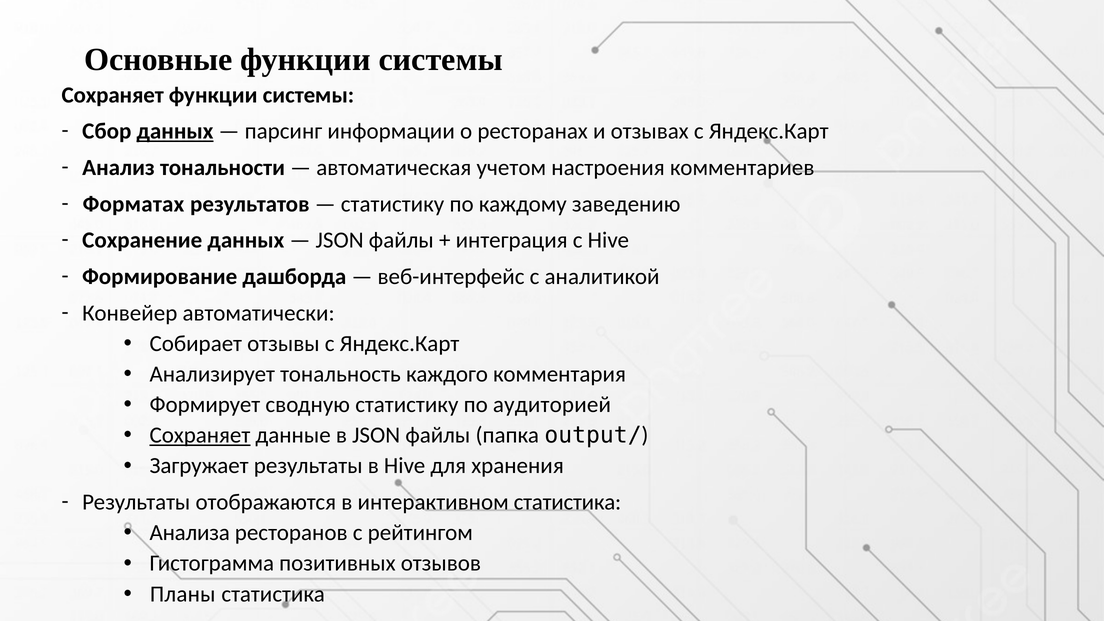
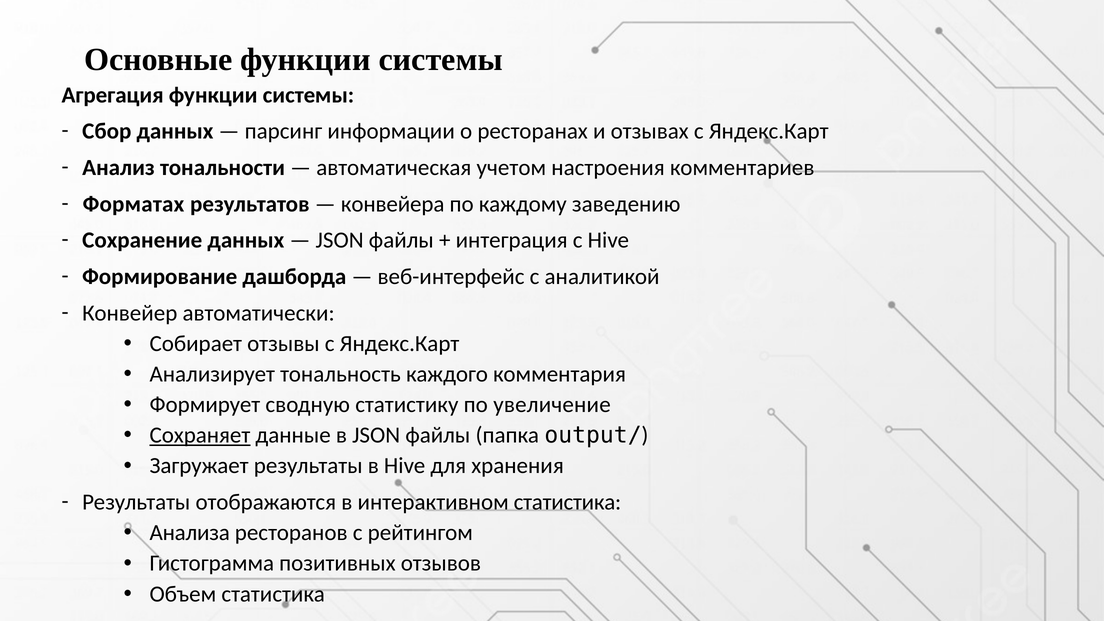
Сохраняет at (113, 95): Сохраняет -> Агрегация
данных at (175, 131) underline: present -> none
статистику at (393, 204): статистику -> конвейера
аудиторией: аудиторией -> увеличение
Планы: Планы -> Объем
